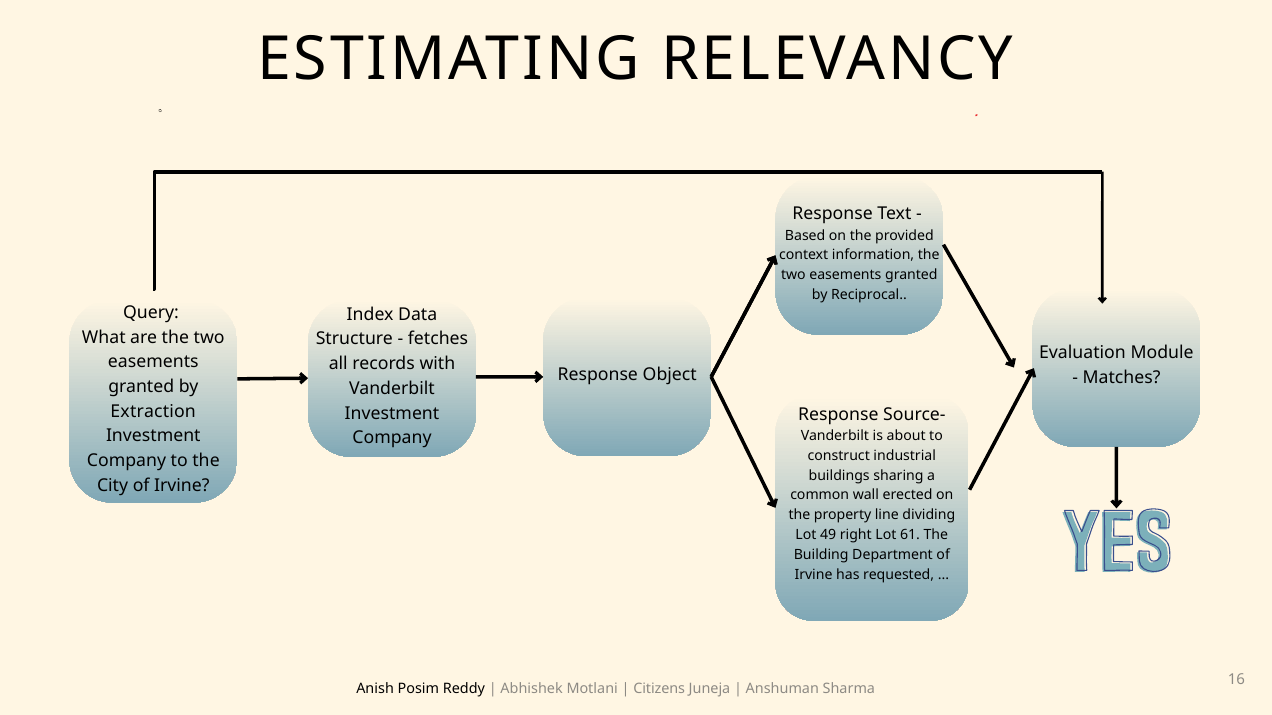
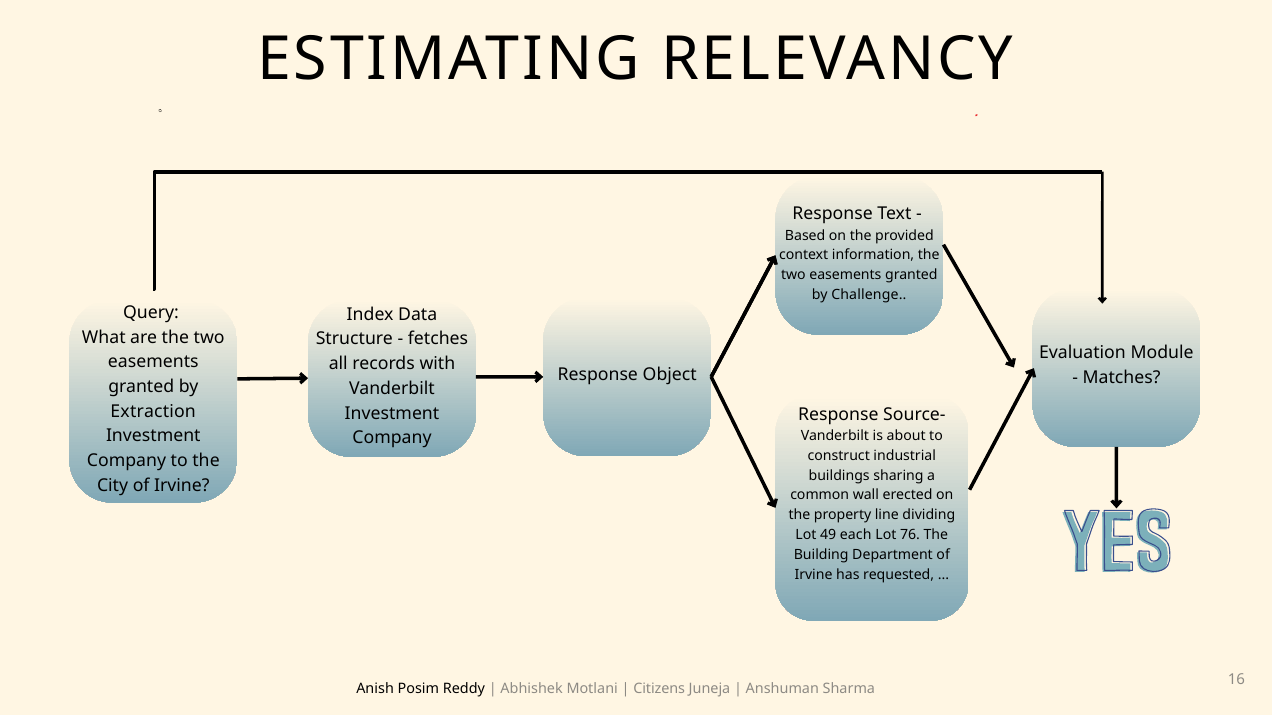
Reciprocal: Reciprocal -> Challenge
right: right -> each
61: 61 -> 76
